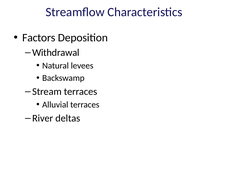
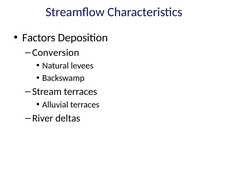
Withdrawal: Withdrawal -> Conversion
